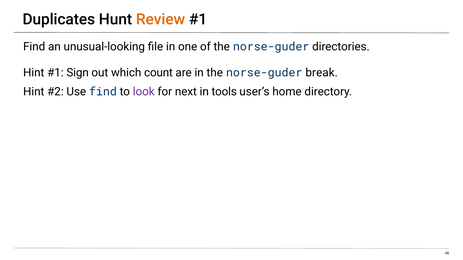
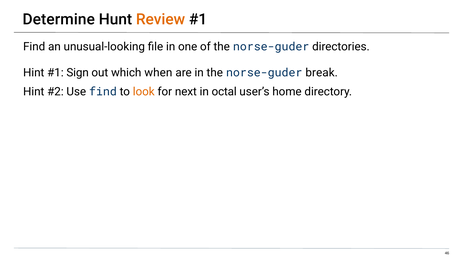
Duplicates: Duplicates -> Determine
count: count -> when
look colour: purple -> orange
tools: tools -> octal
